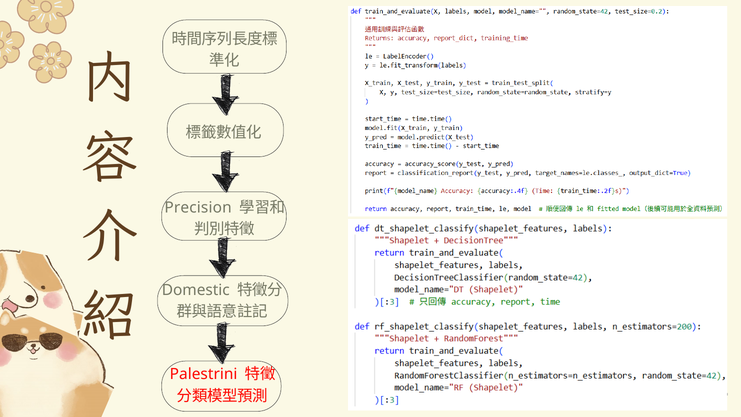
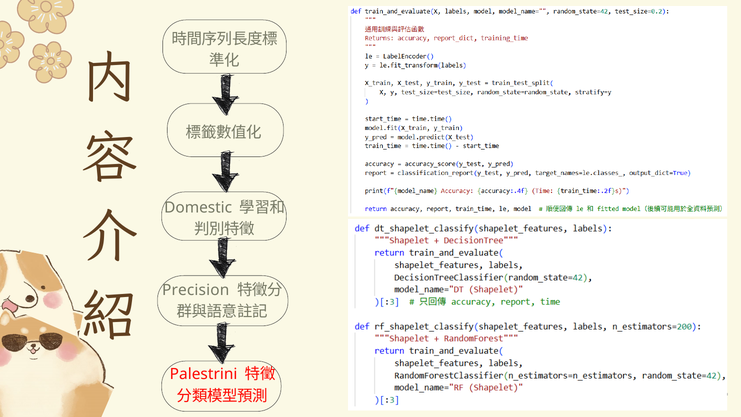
Precision: Precision -> Domestic
Domestic: Domestic -> Precision
